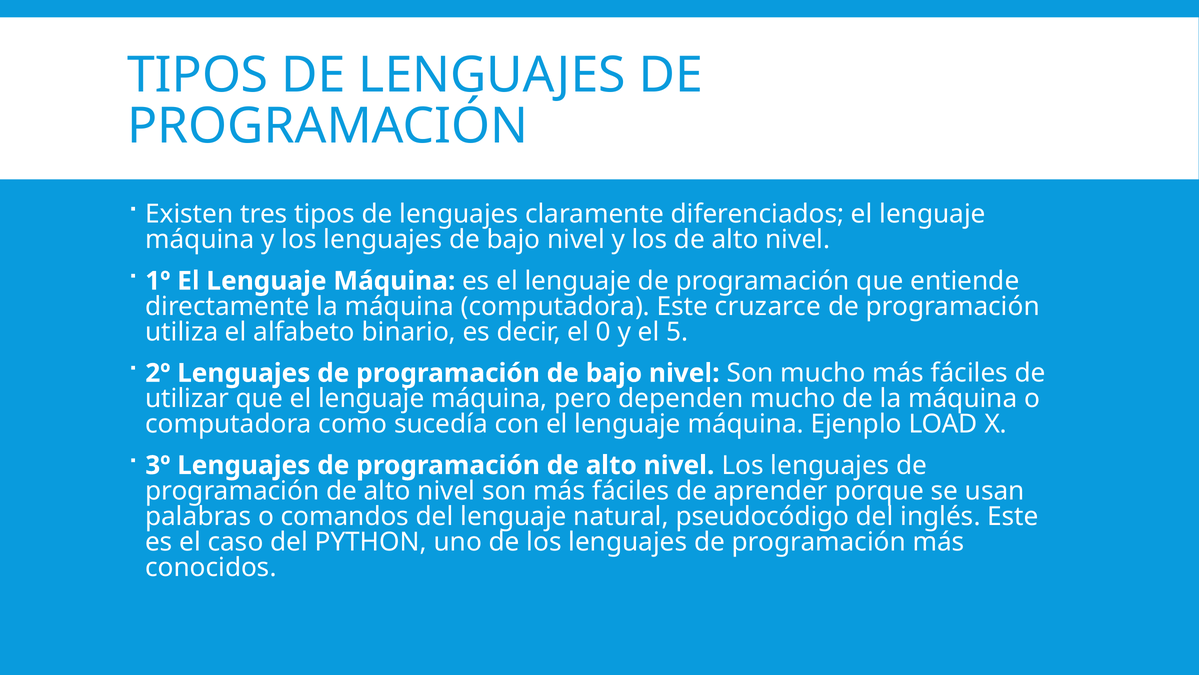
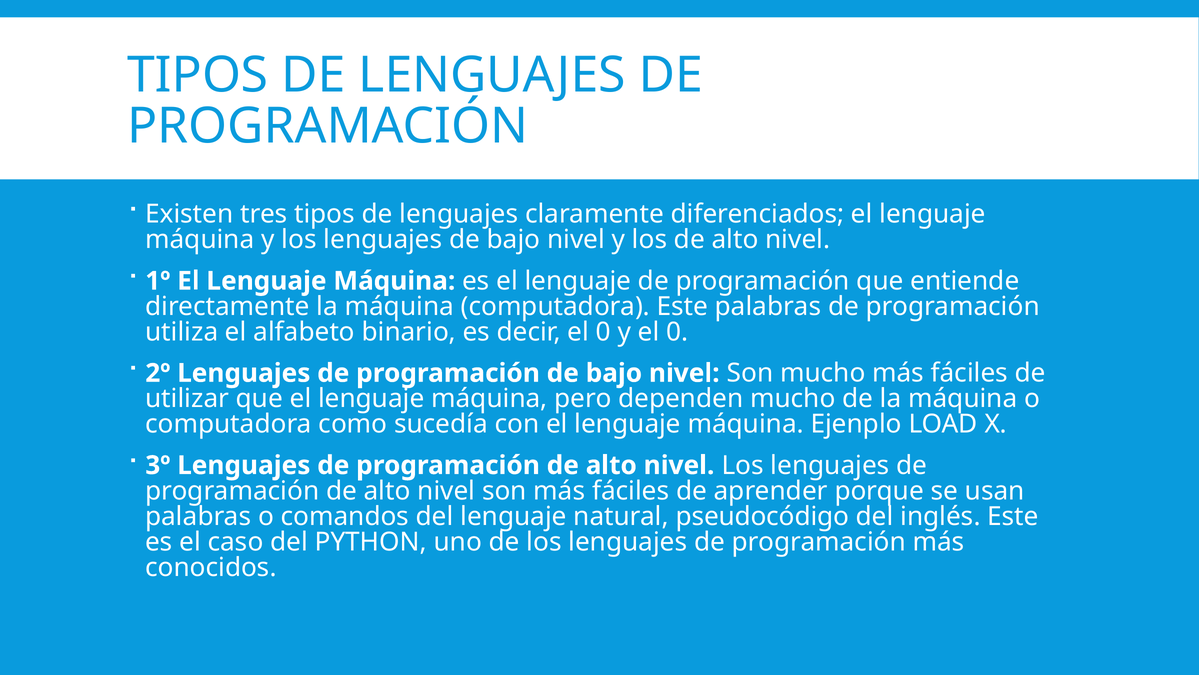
Este cruzarce: cruzarce -> palabras
y el 5: 5 -> 0
